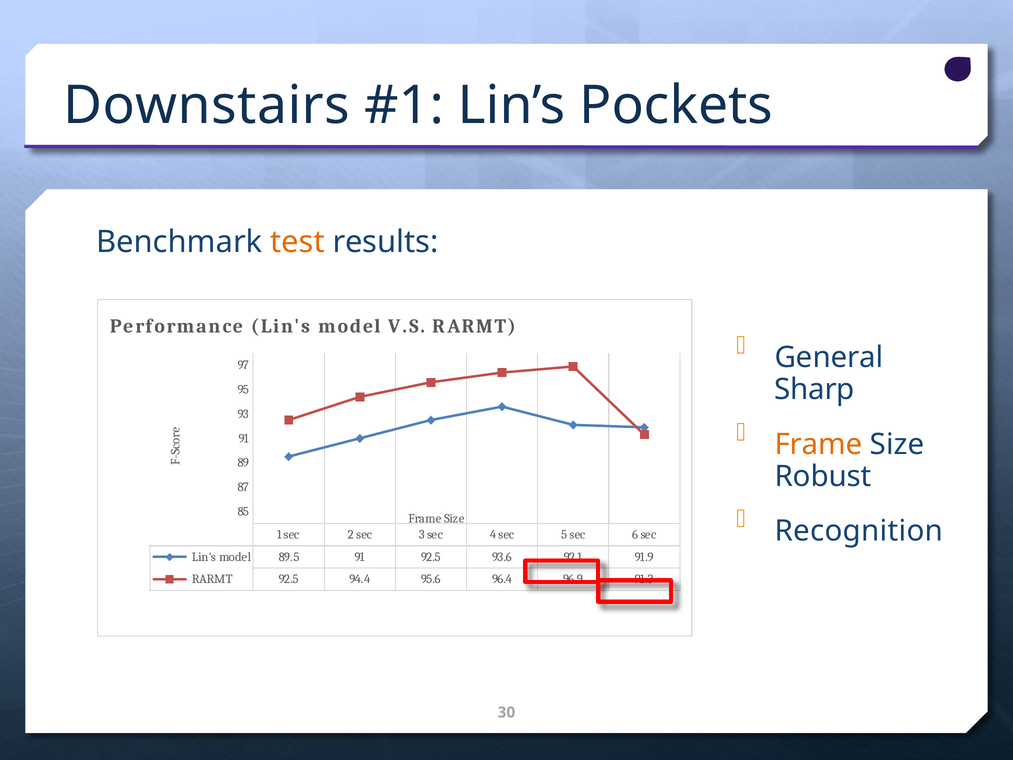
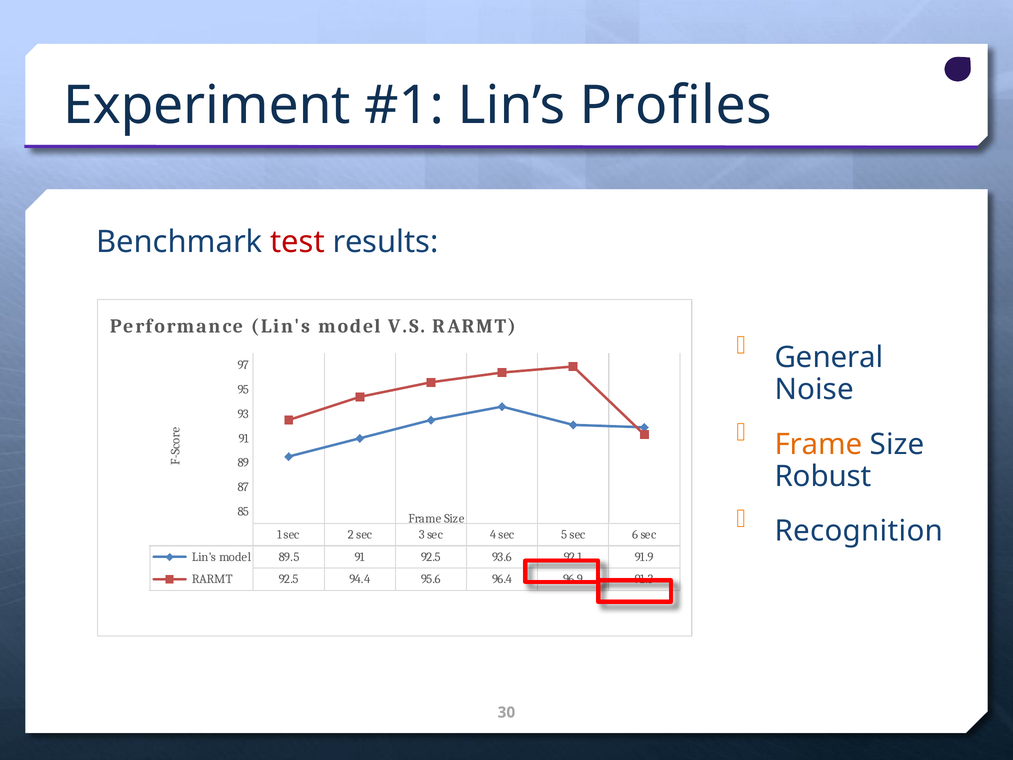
Downstairs: Downstairs -> Experiment
Pockets: Pockets -> Profiles
test colour: orange -> red
Sharp: Sharp -> Noise
